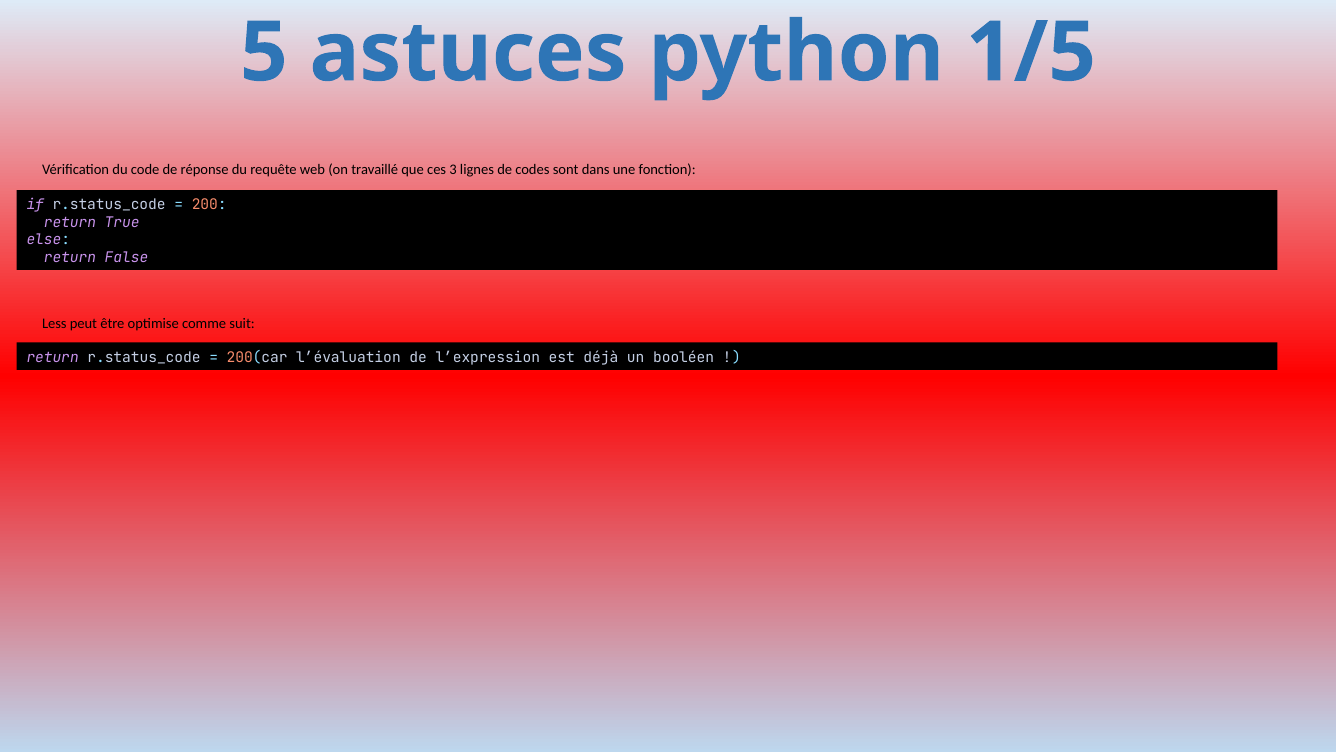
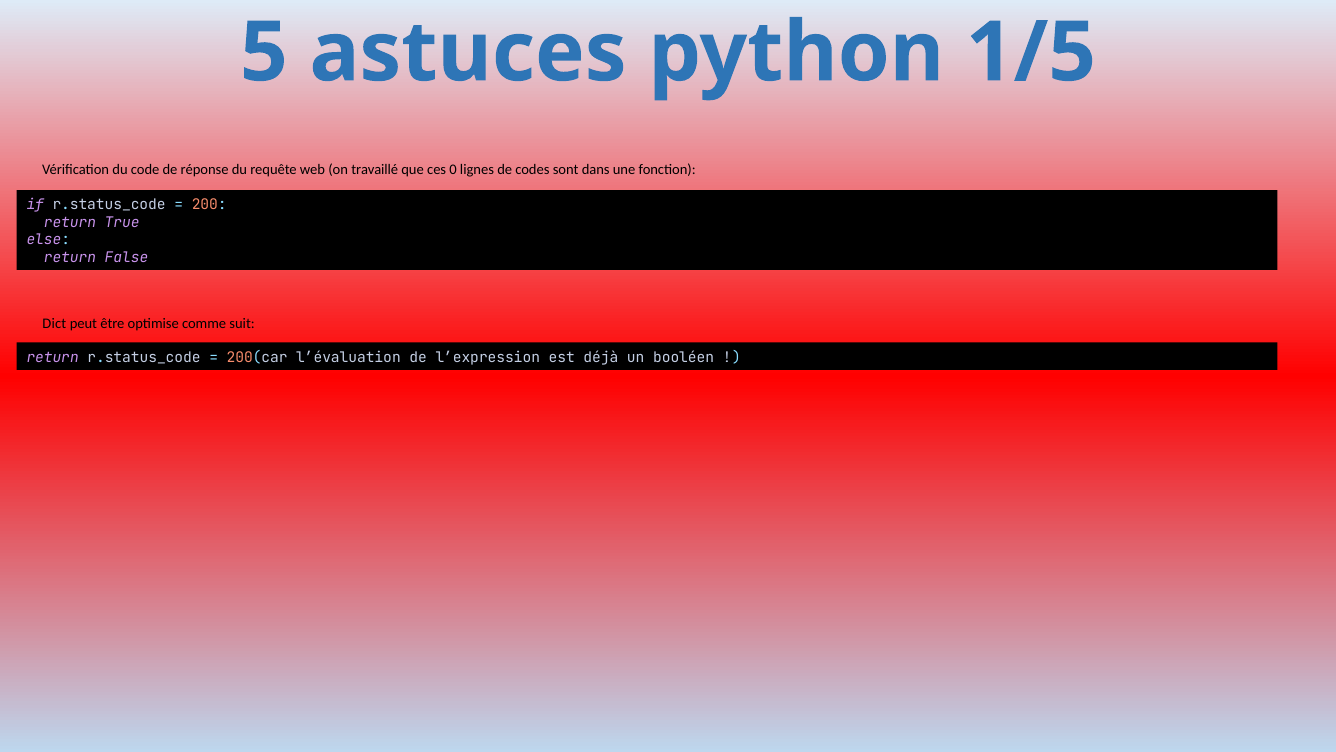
3: 3 -> 0
Less: Less -> Dict
